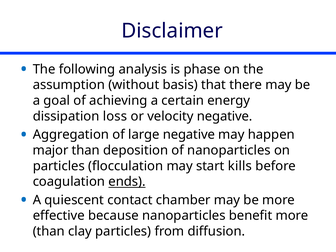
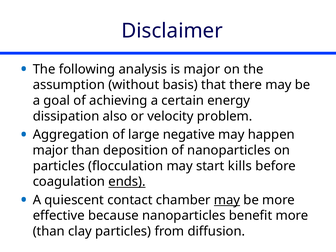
is phase: phase -> major
loss: loss -> also
velocity negative: negative -> problem
may at (227, 200) underline: none -> present
